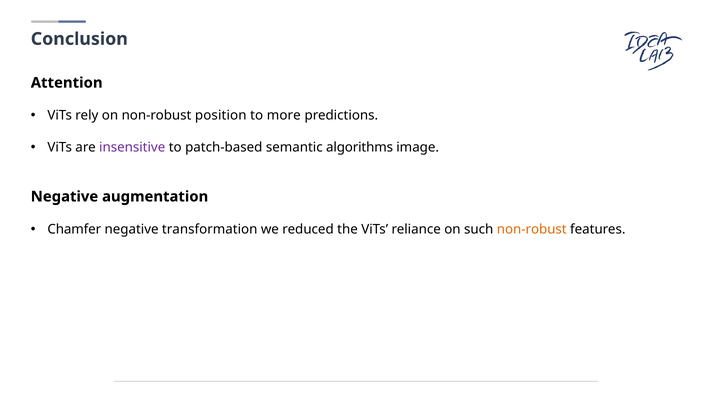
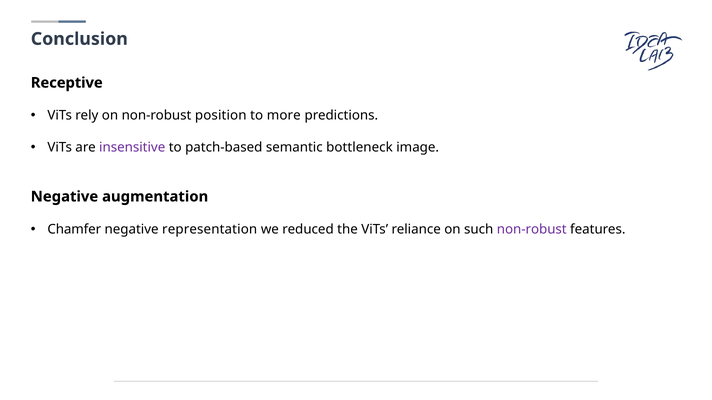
Attention: Attention -> Receptive
algorithms: algorithms -> bottleneck
transformation: transformation -> representation
non-robust at (532, 230) colour: orange -> purple
